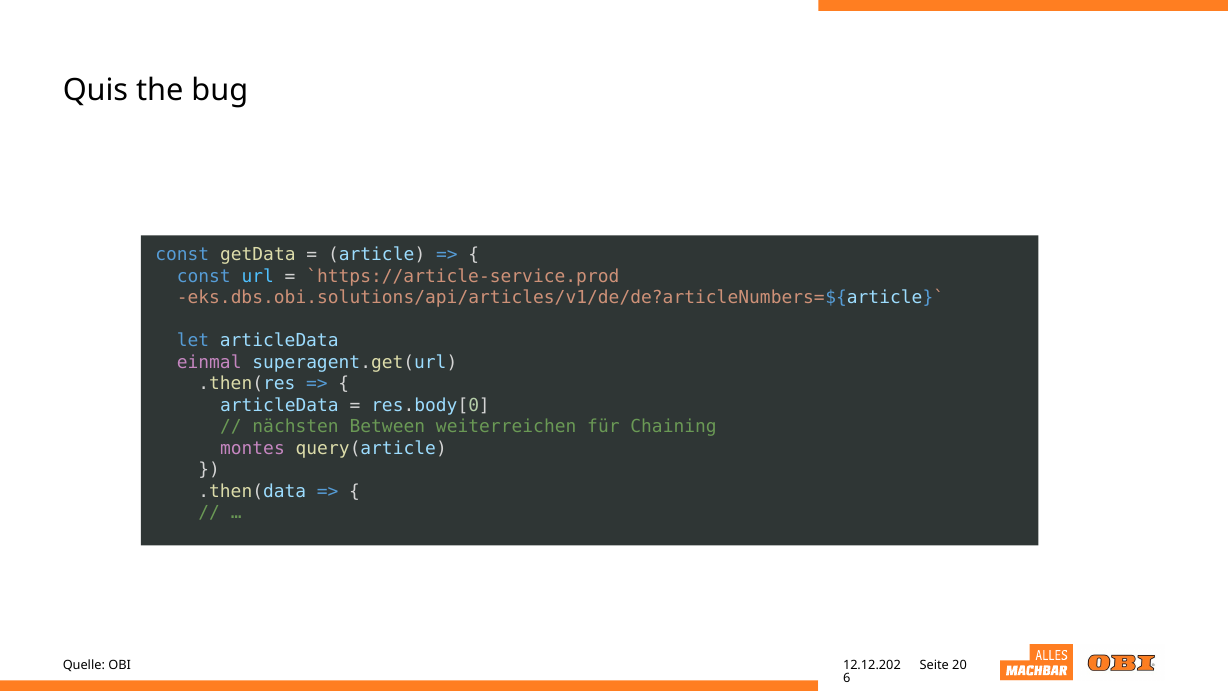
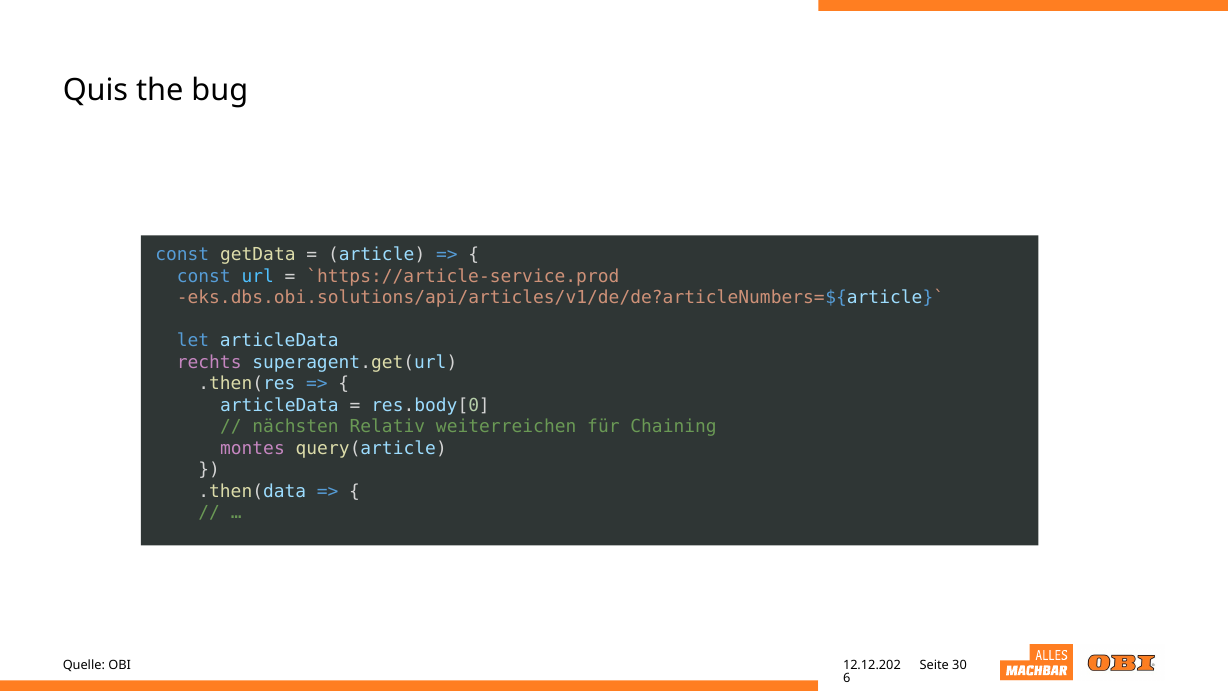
einmal: einmal -> rechts
Between: Between -> Relativ
20: 20 -> 30
